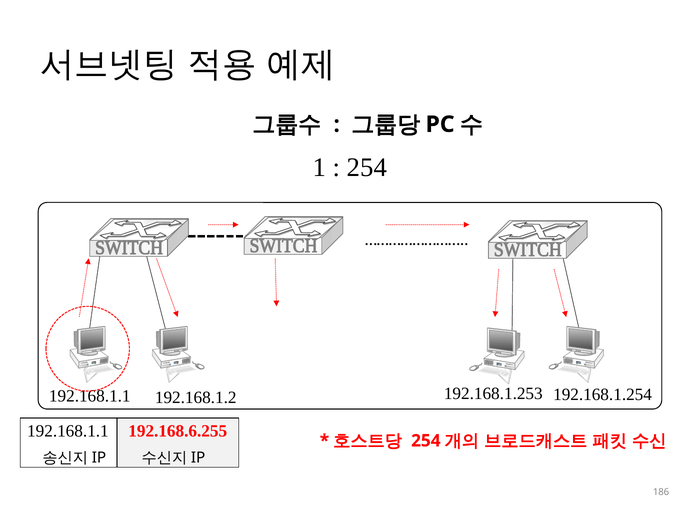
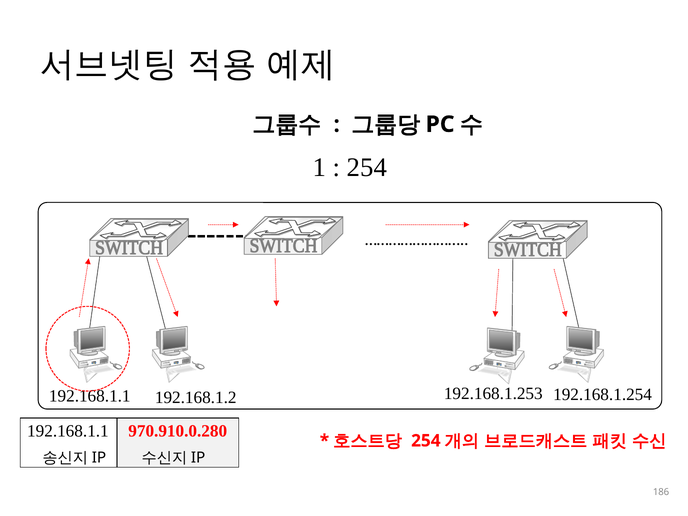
192.168.6.255: 192.168.6.255 -> 970.910.0.280
